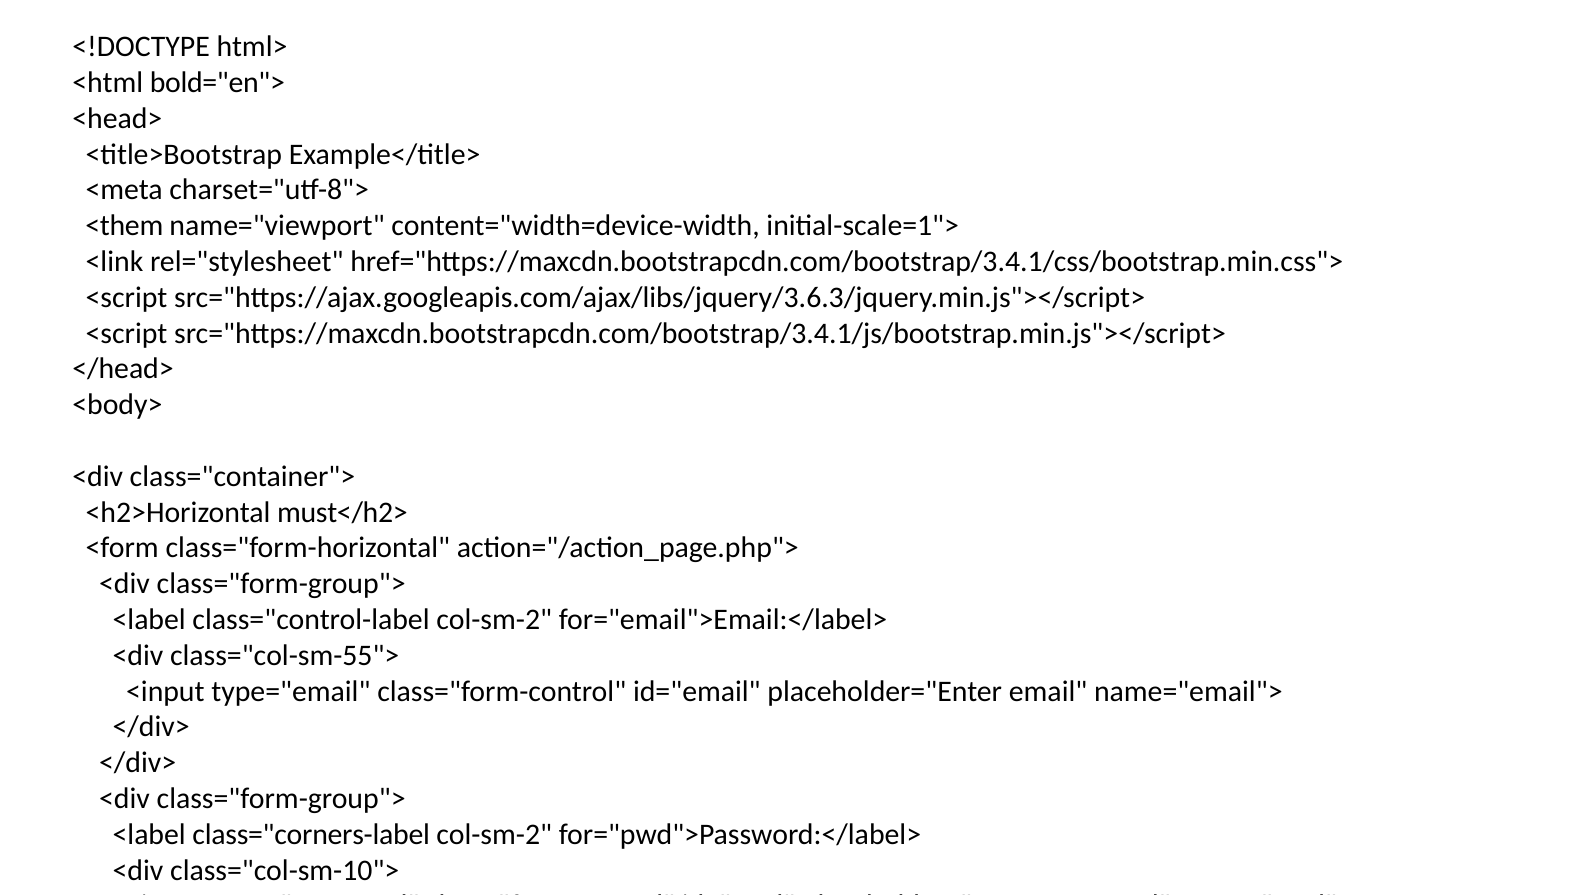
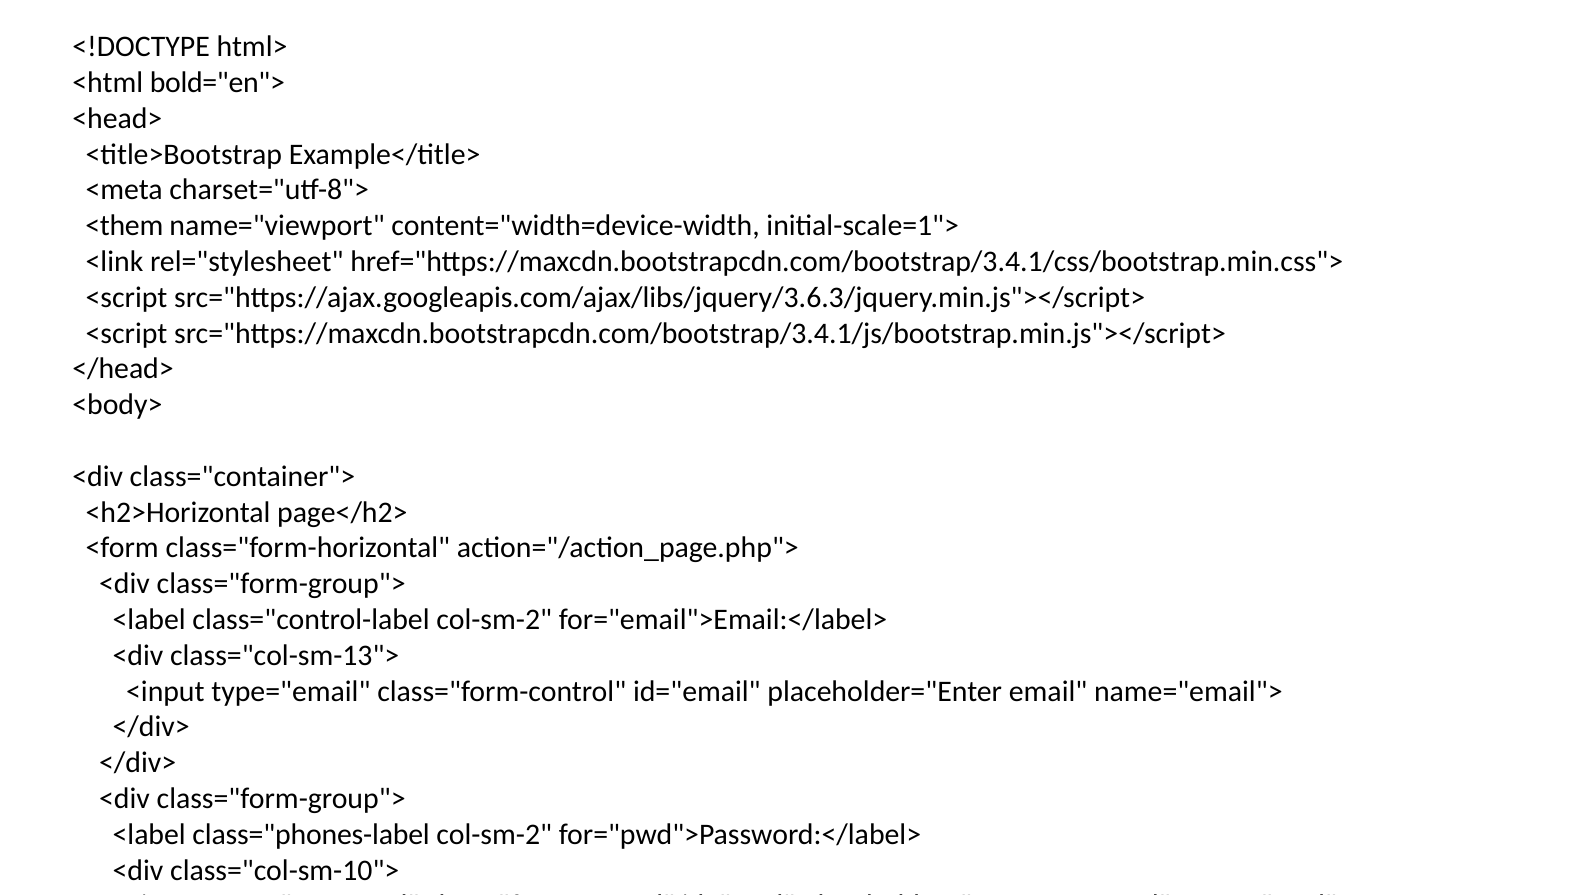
must</h2>: must</h2> -> page</h2>
class="col-sm-55">: class="col-sm-55"> -> class="col-sm-13">
class="corners-label: class="corners-label -> class="phones-label
